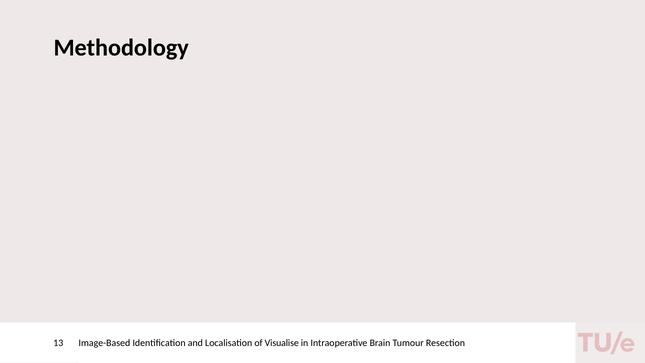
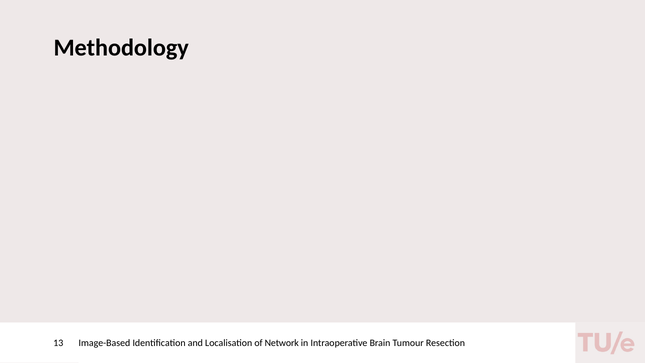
Visualise: Visualise -> Network
